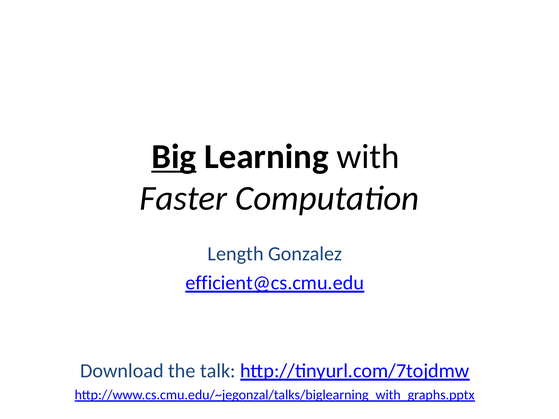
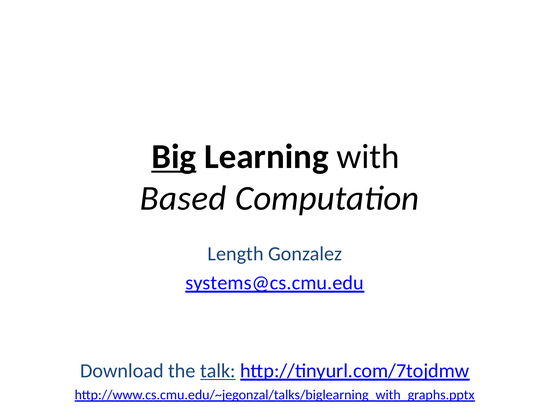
Faster: Faster -> Based
efficient@cs.cmu.edu: efficient@cs.cmu.edu -> systems@cs.cmu.edu
talk underline: none -> present
